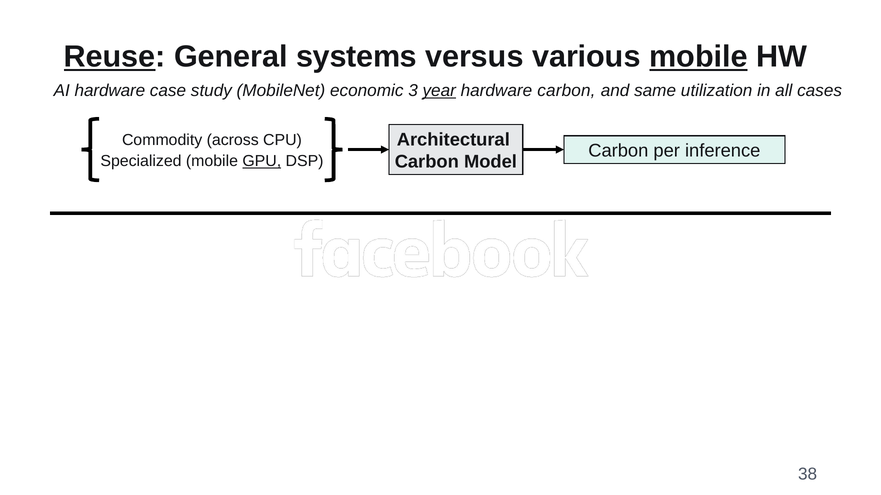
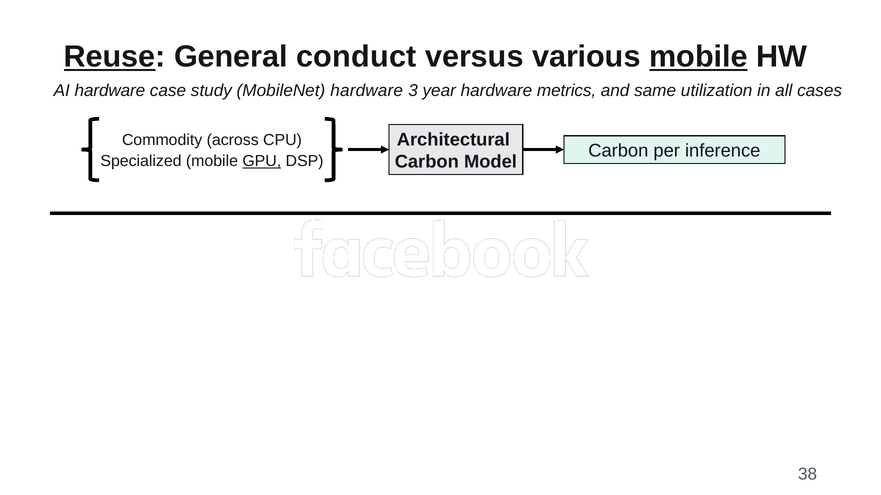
systems: systems -> conduct
MobileNet economic: economic -> hardware
year underline: present -> none
hardware carbon: carbon -> metrics
